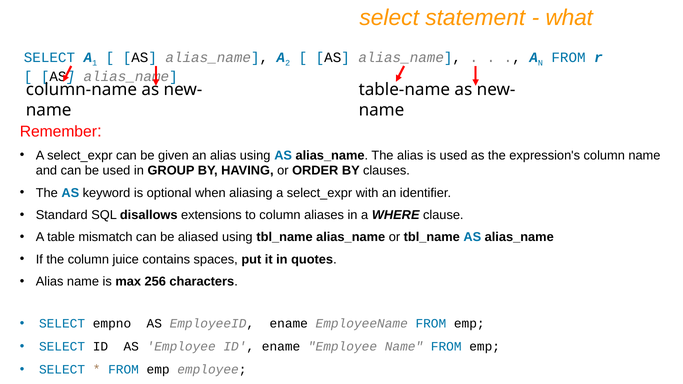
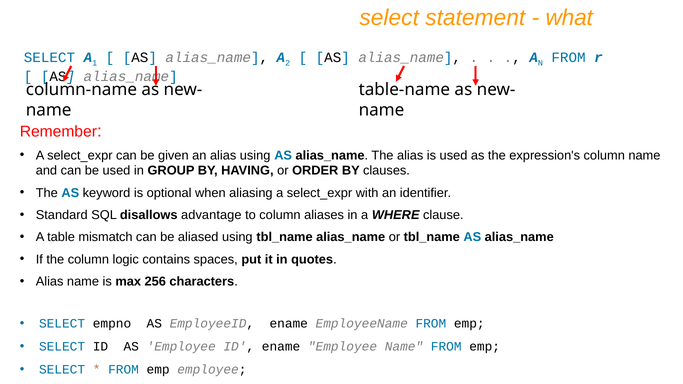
extensions: extensions -> advantage
juice: juice -> logic
